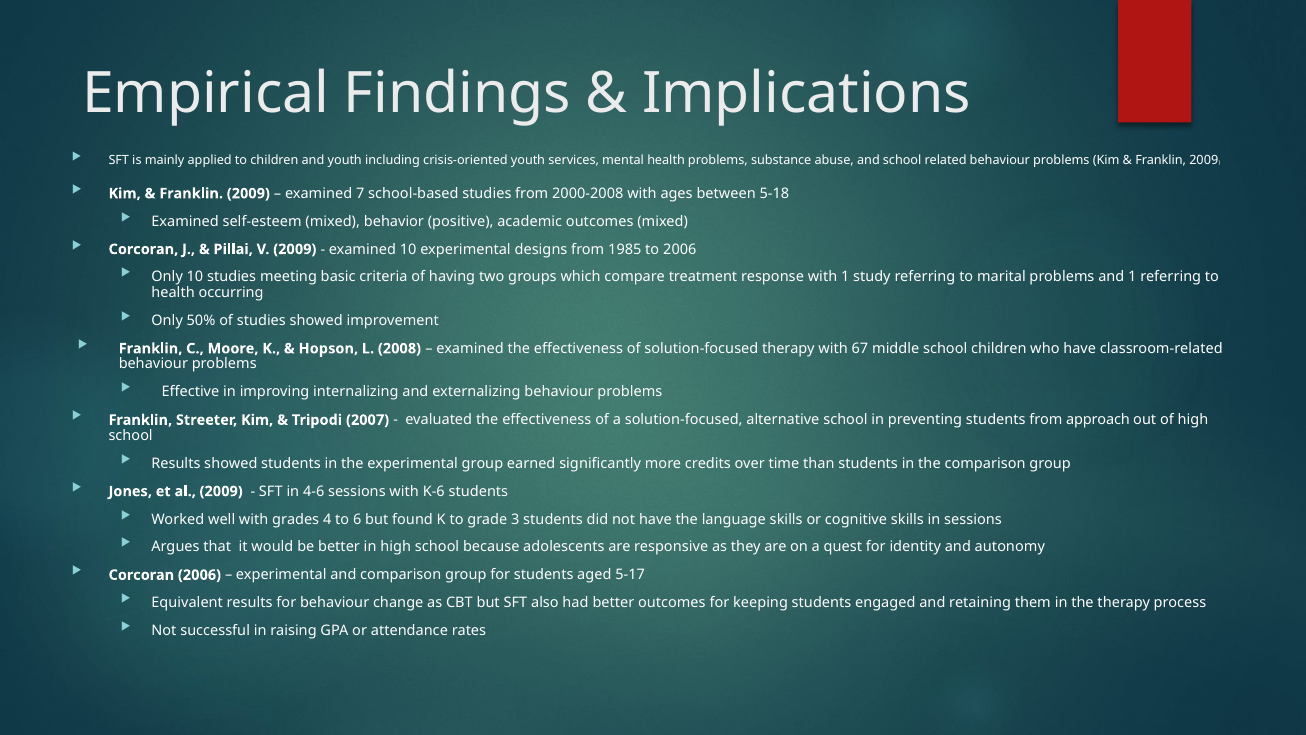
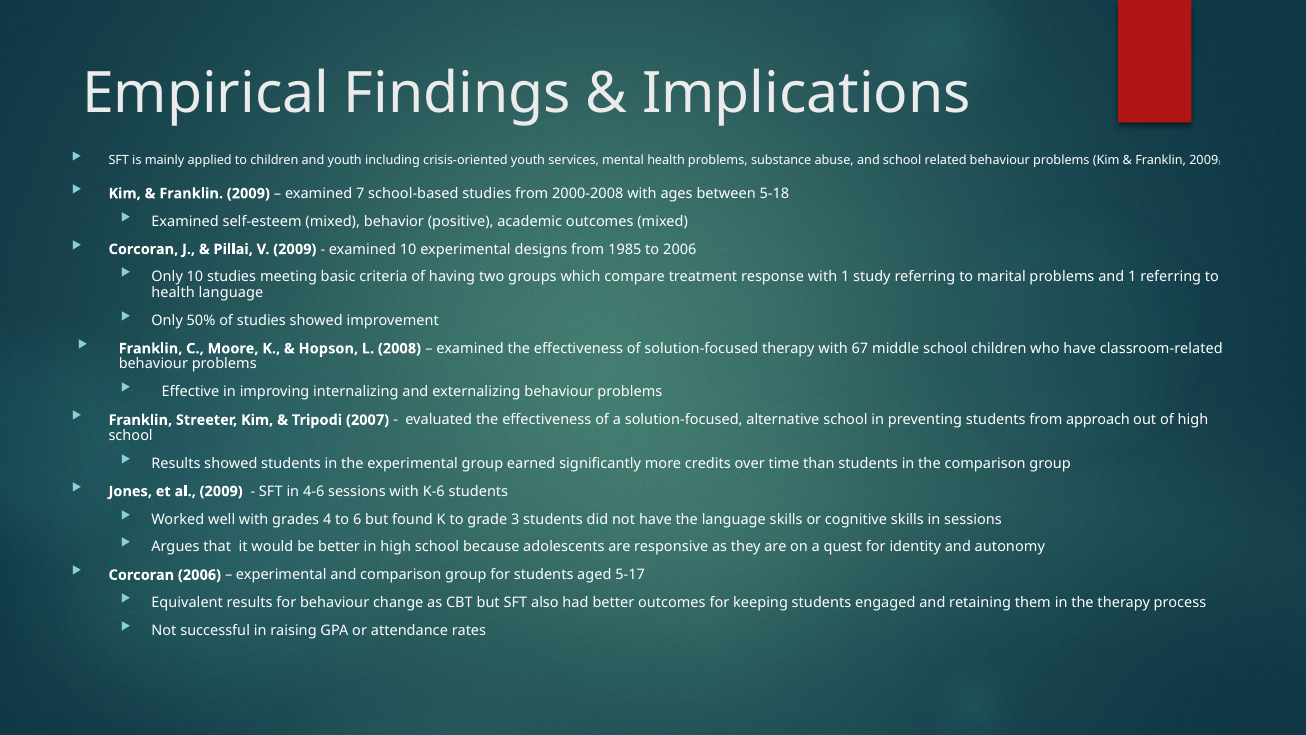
health occurring: occurring -> language
